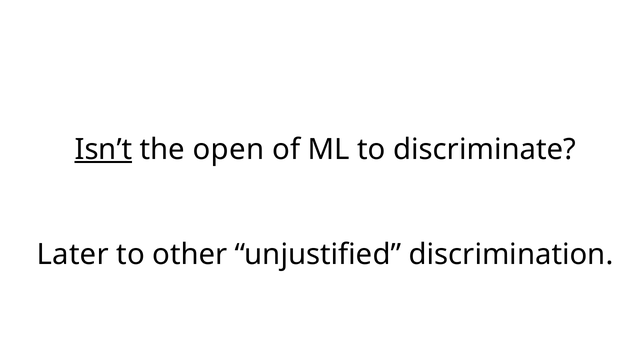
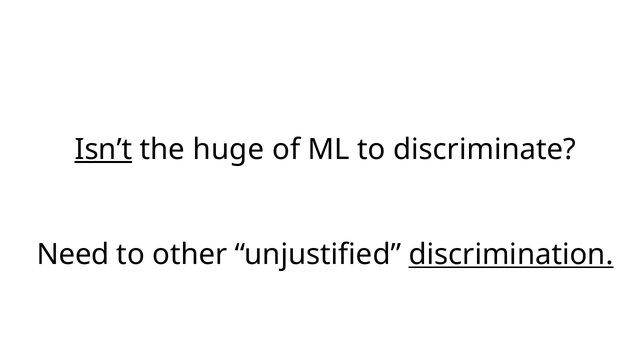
open: open -> huge
Later: Later -> Need
discrimination underline: none -> present
